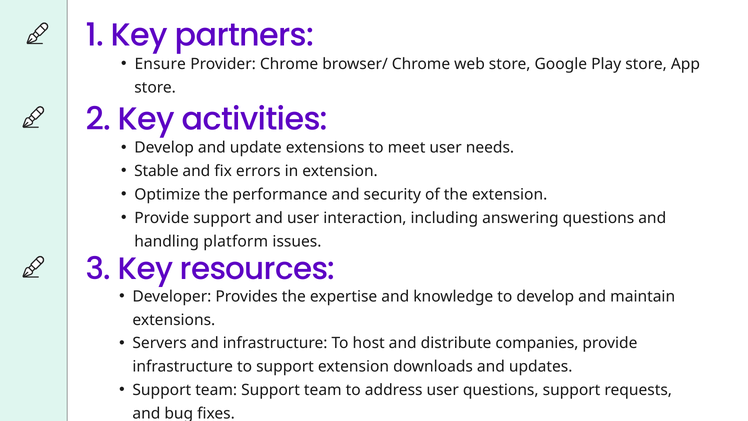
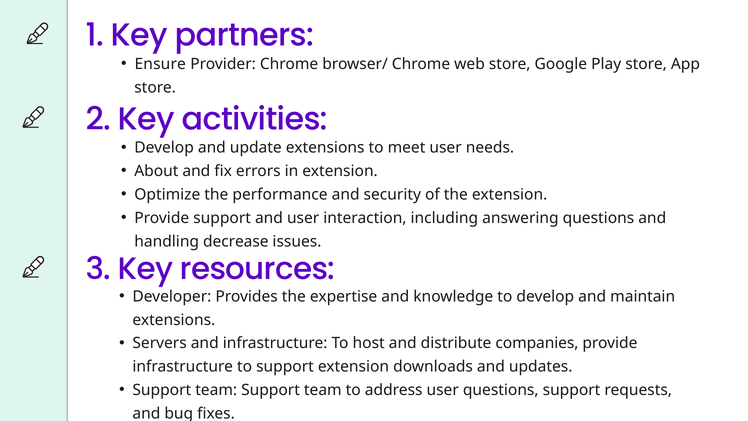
Stable: Stable -> About
platform: platform -> decrease
